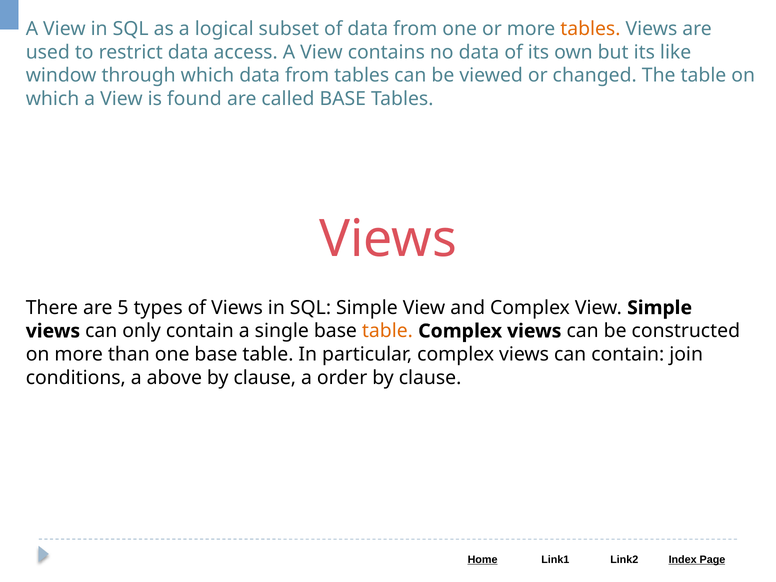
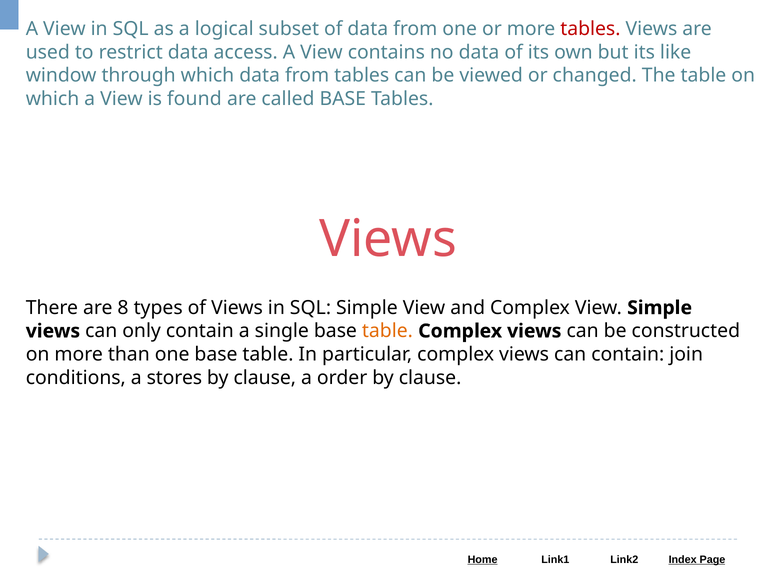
tables at (590, 29) colour: orange -> red
5: 5 -> 8
above: above -> stores
